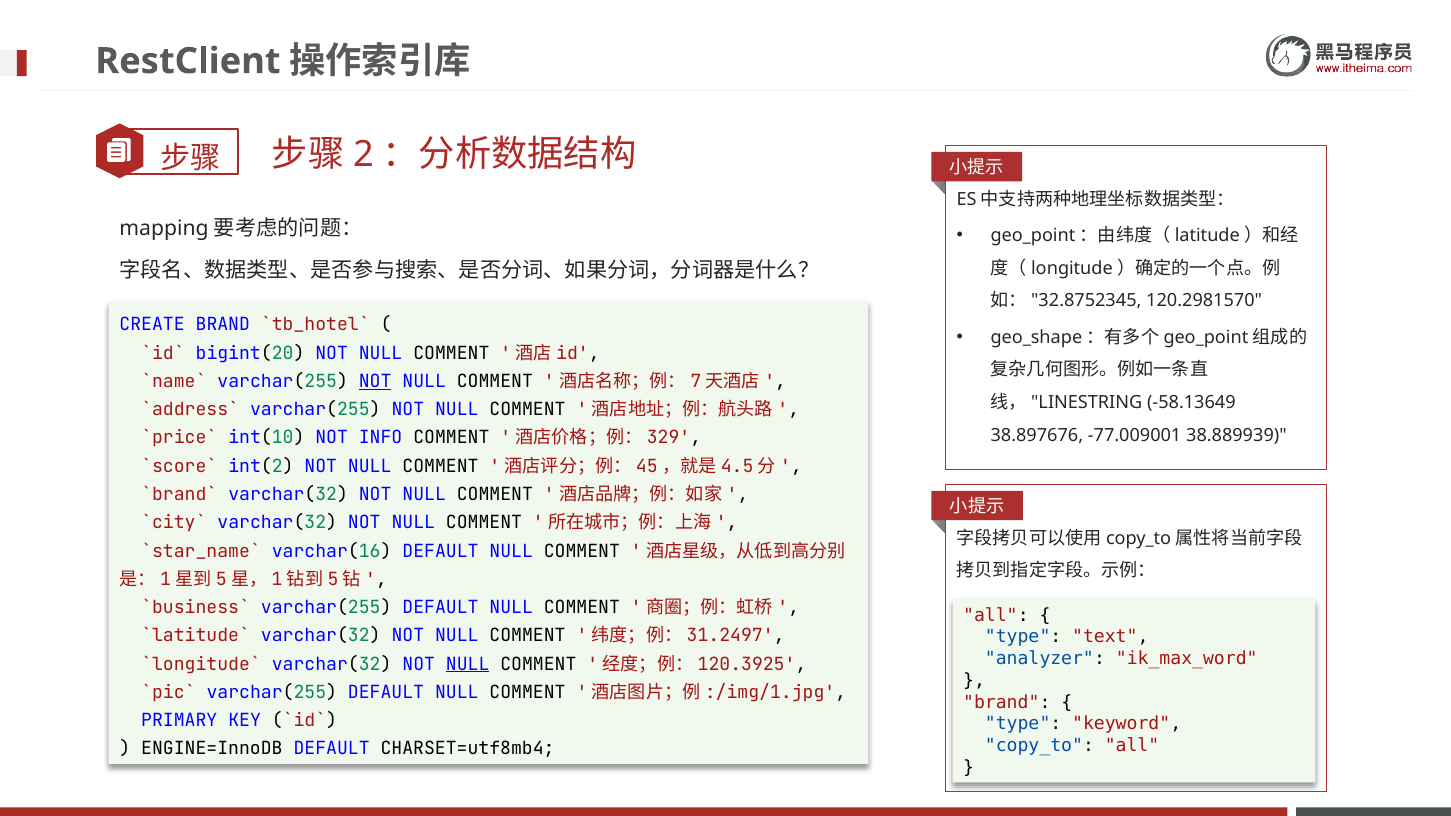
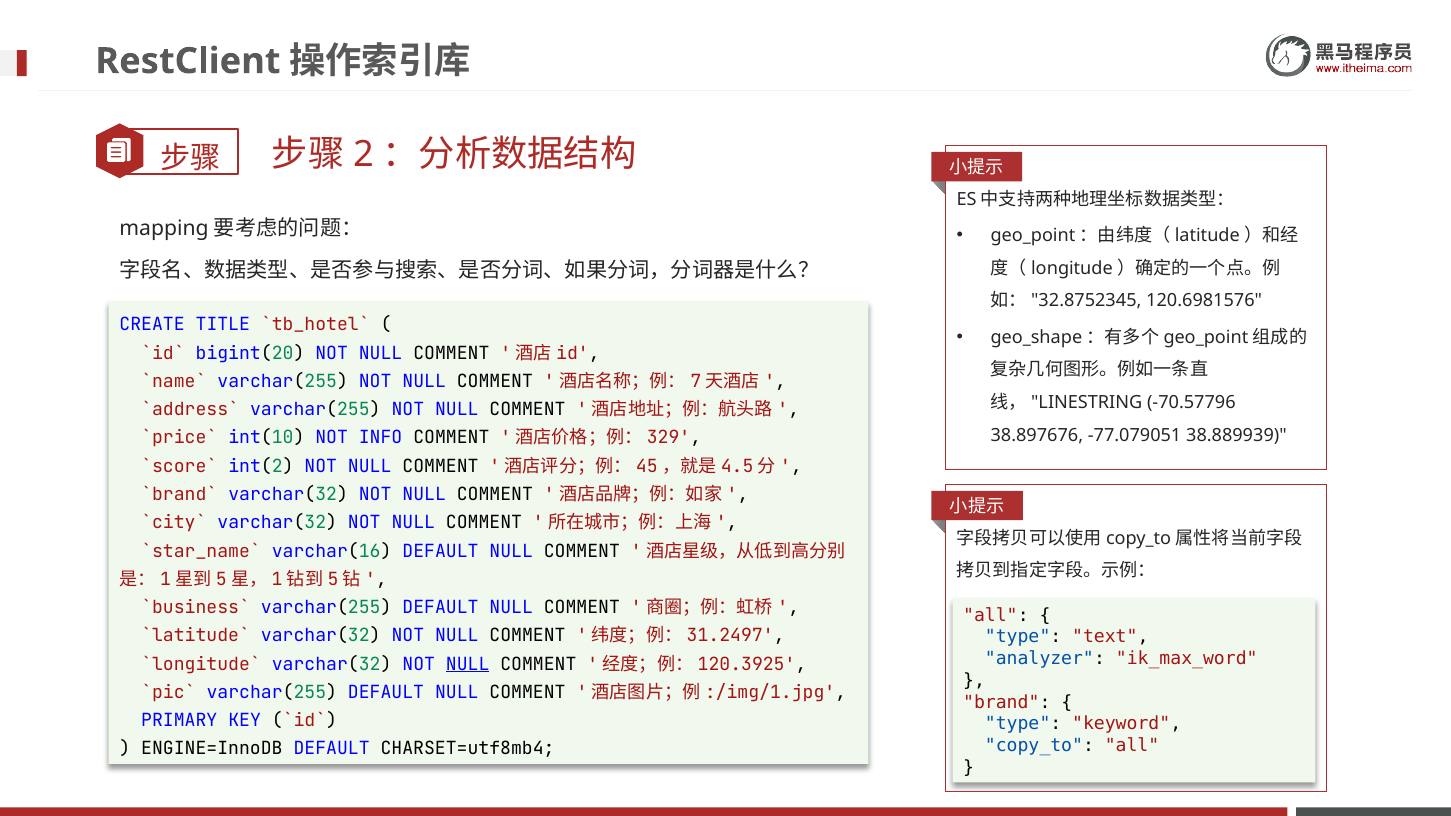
120.2981570: 120.2981570 -> 120.6981576
CREATE BRAND: BRAND -> TITLE
NOT at (375, 382) underline: present -> none
-58.13649: -58.13649 -> -70.57796
-77.009001: -77.009001 -> -77.079051
